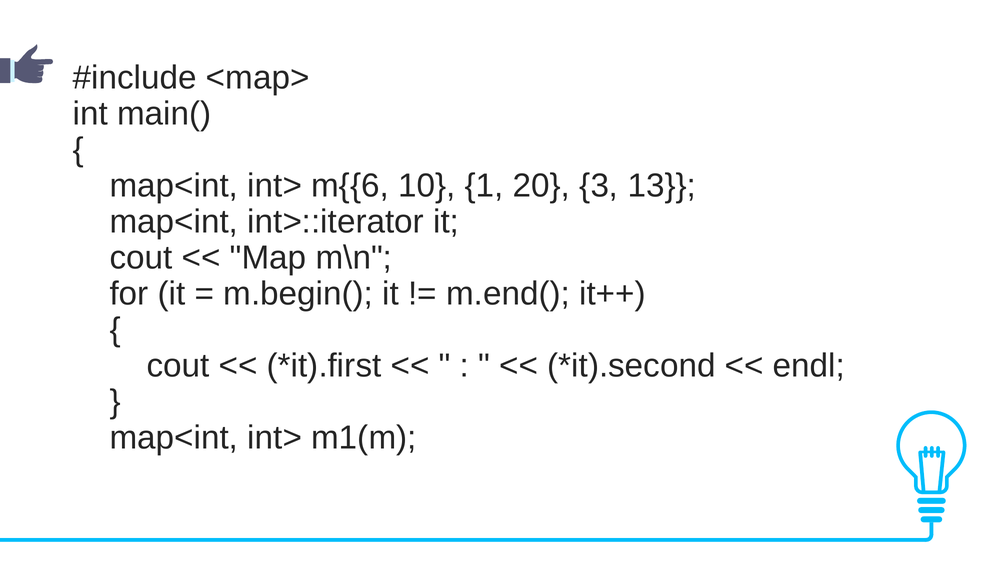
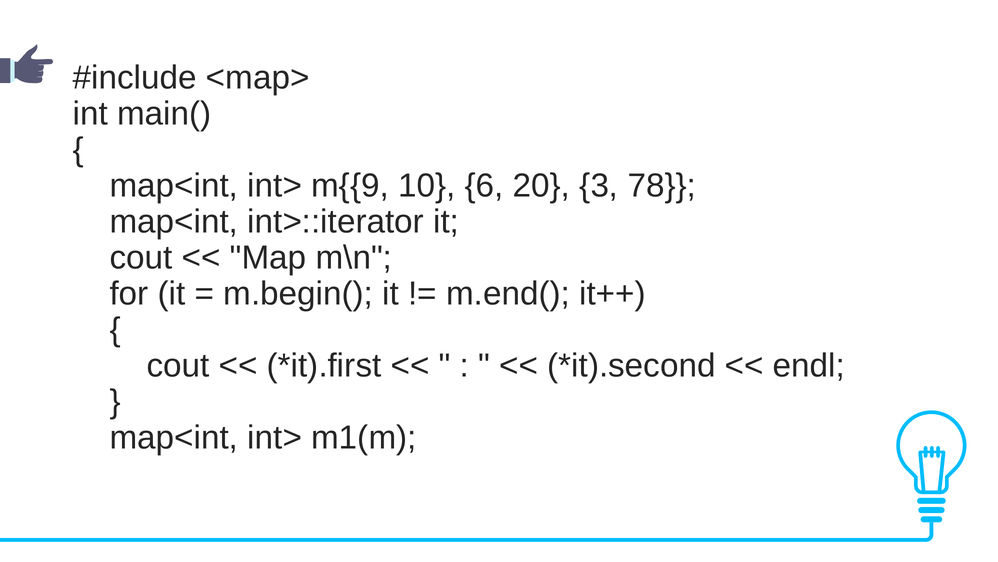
m{{6: m{{6 -> m{{9
1: 1 -> 6
13: 13 -> 78
